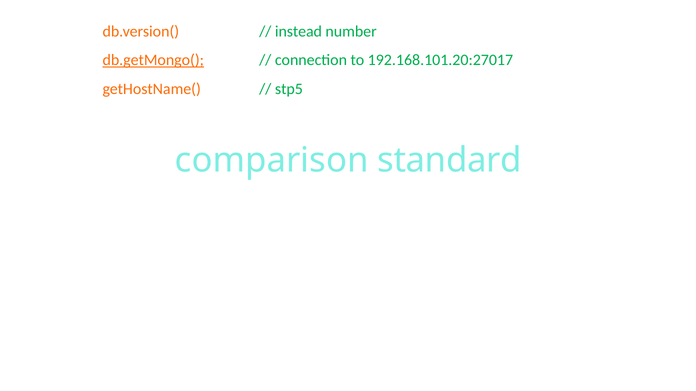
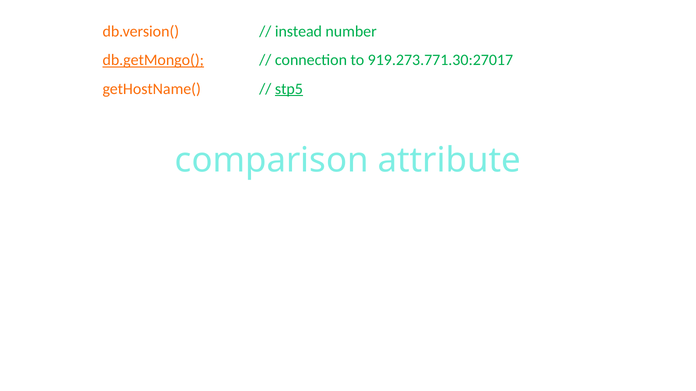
192.168.101.20:27017: 192.168.101.20:27017 -> 919.273.771.30:27017
stp5 underline: none -> present
standard: standard -> attribute
